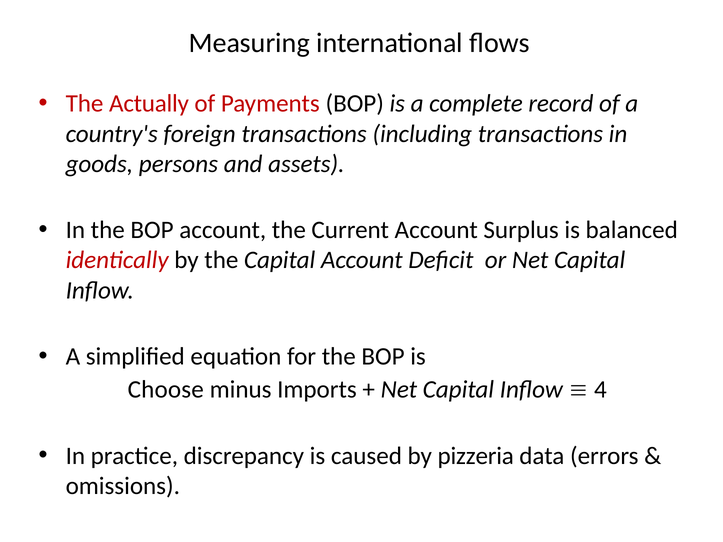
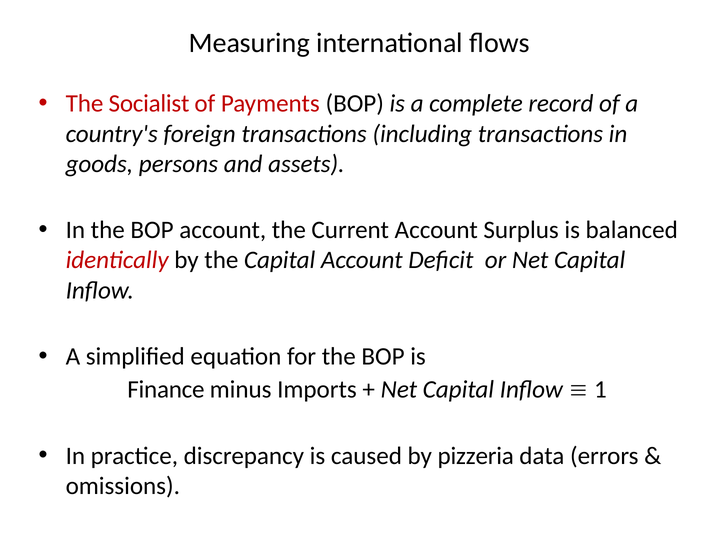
Actually: Actually -> Socialist
Choose: Choose -> Finance
4: 4 -> 1
